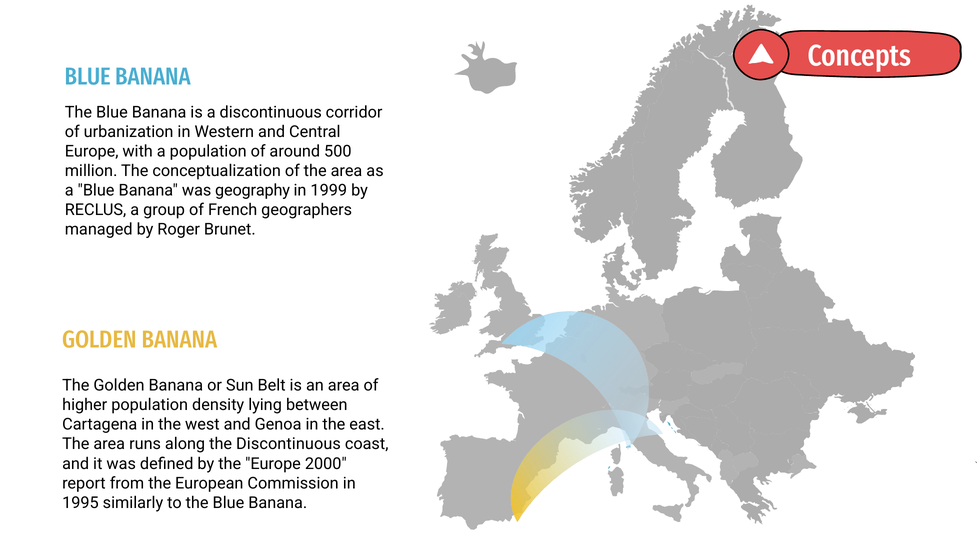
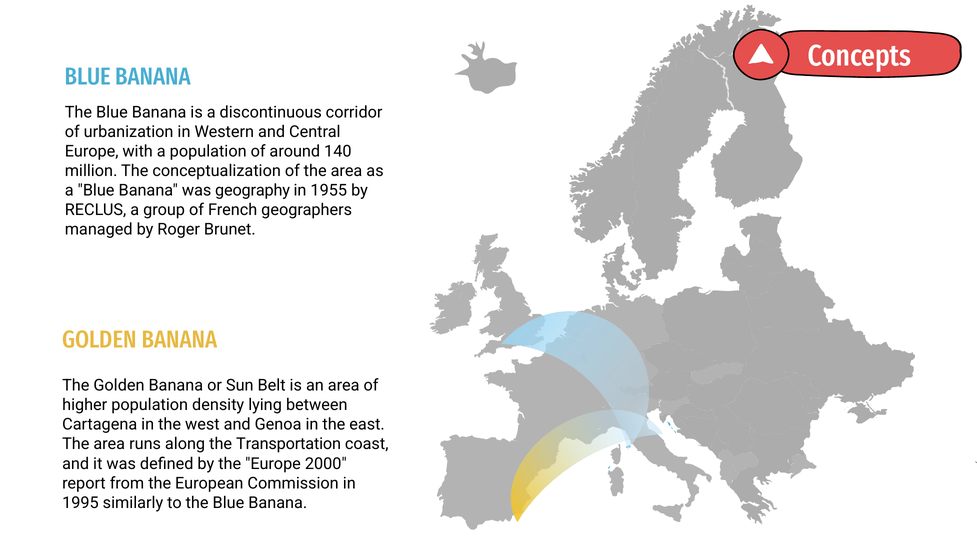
500: 500 -> 140
1999: 1999 -> 1955
the Discontinuous: Discontinuous -> Transportation
